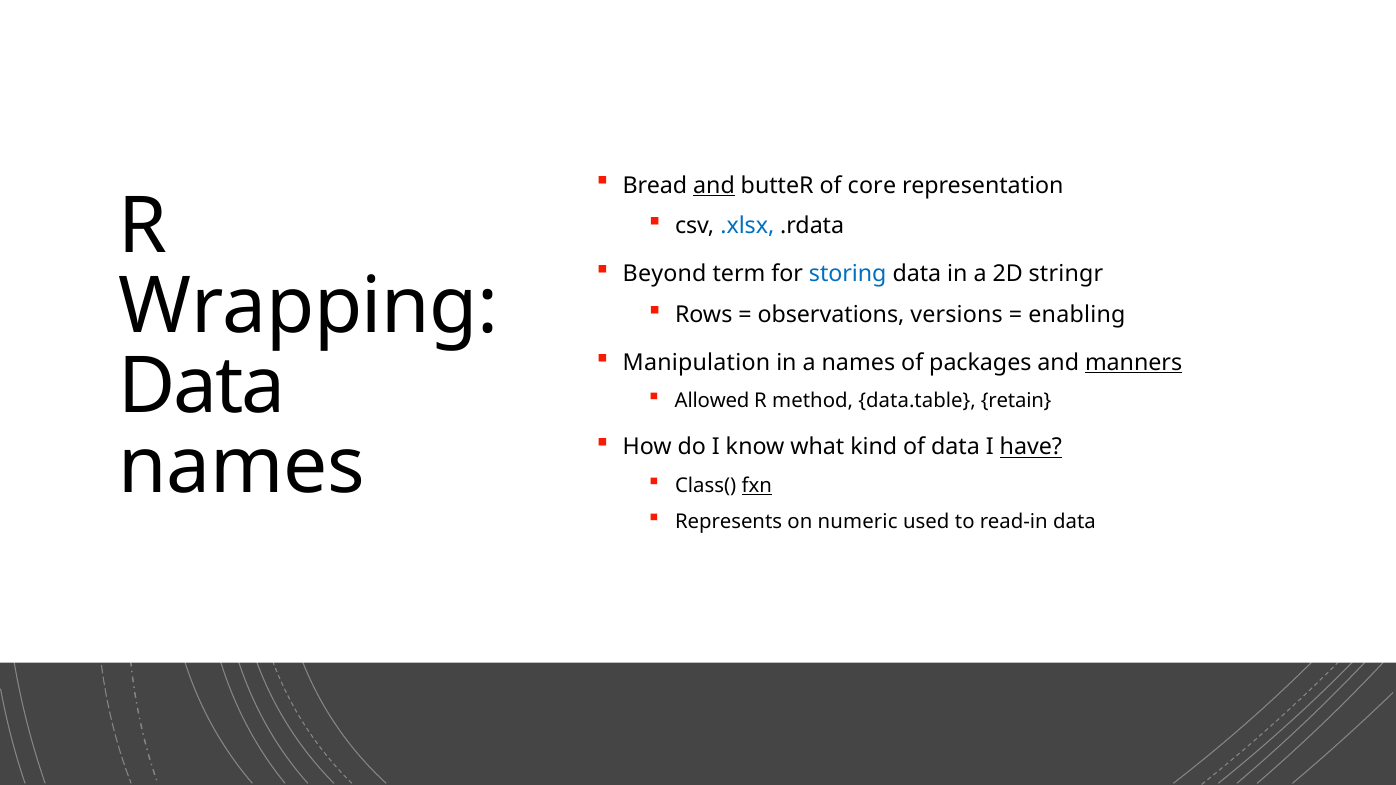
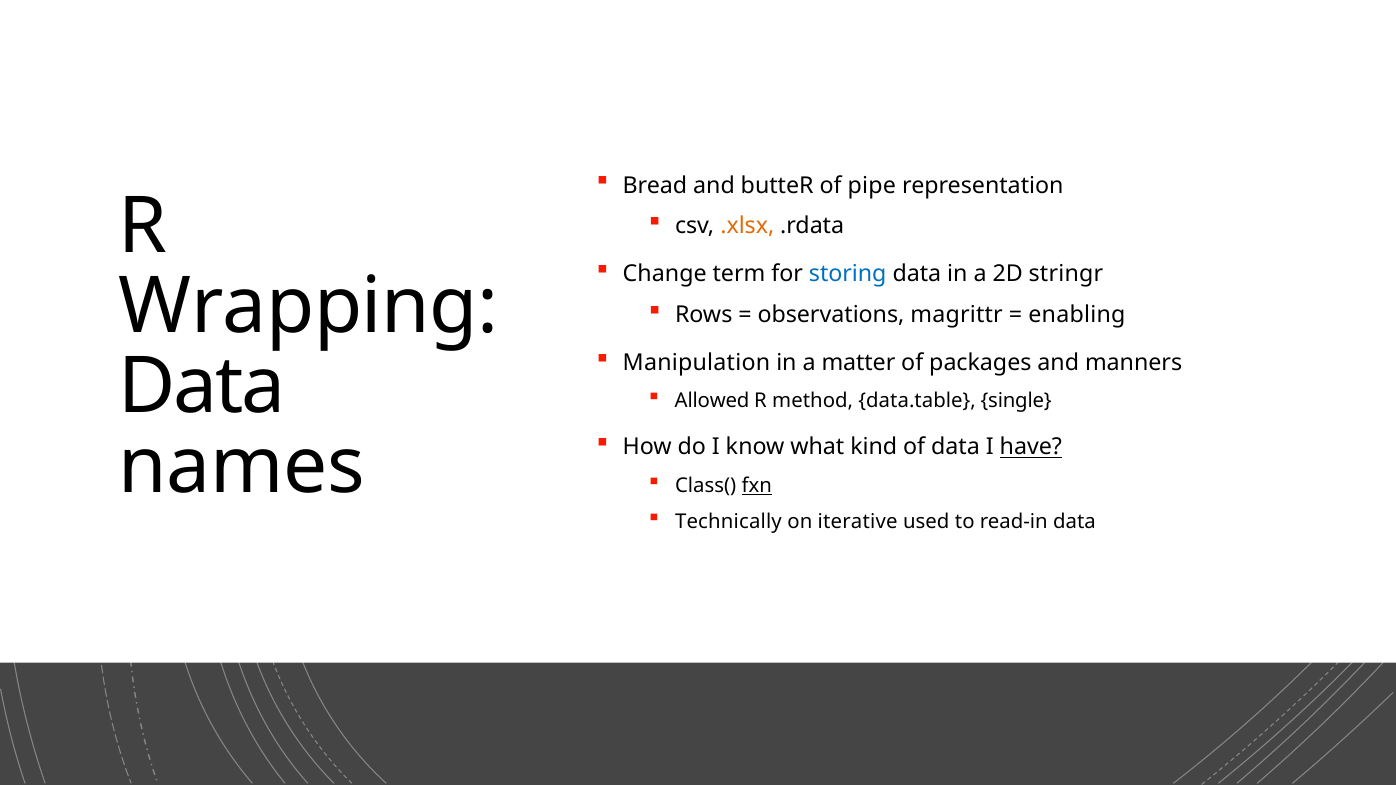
and at (714, 186) underline: present -> none
core: core -> pipe
.xlsx colour: blue -> orange
Beyond: Beyond -> Change
versions: versions -> magrittr
a names: names -> matter
manners underline: present -> none
retain: retain -> single
Represents: Represents -> Technically
numeric: numeric -> iterative
